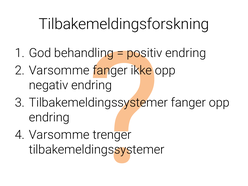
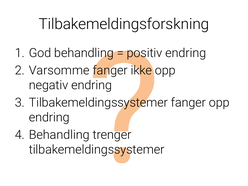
Varsomme at (59, 135): Varsomme -> Behandling
